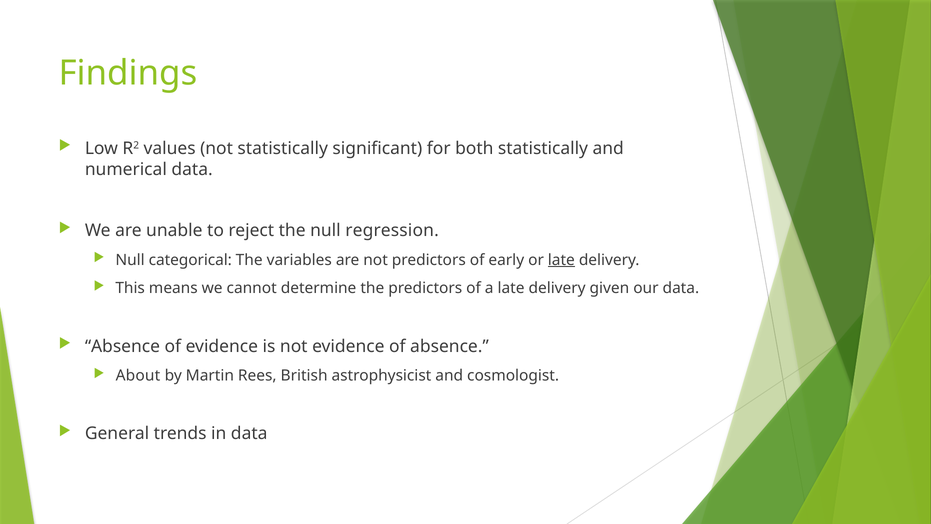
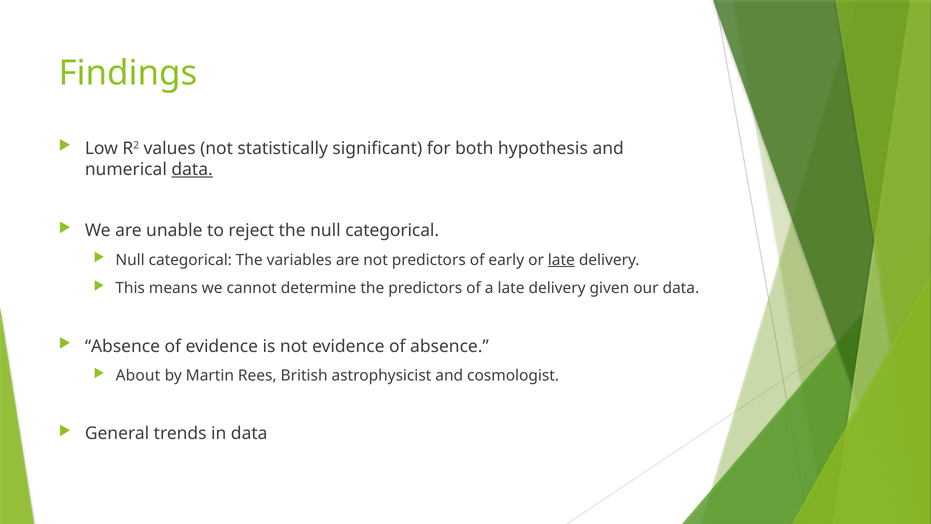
both statistically: statistically -> hypothesis
data at (192, 169) underline: none -> present
the null regression: regression -> categorical
